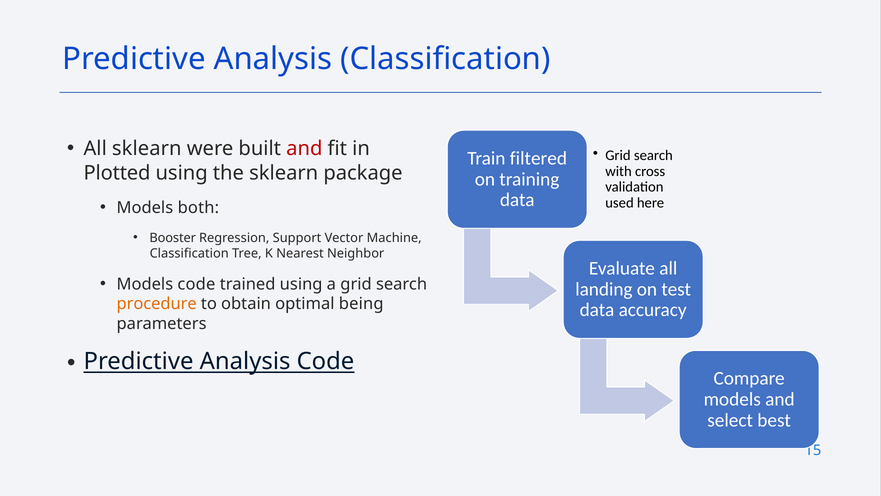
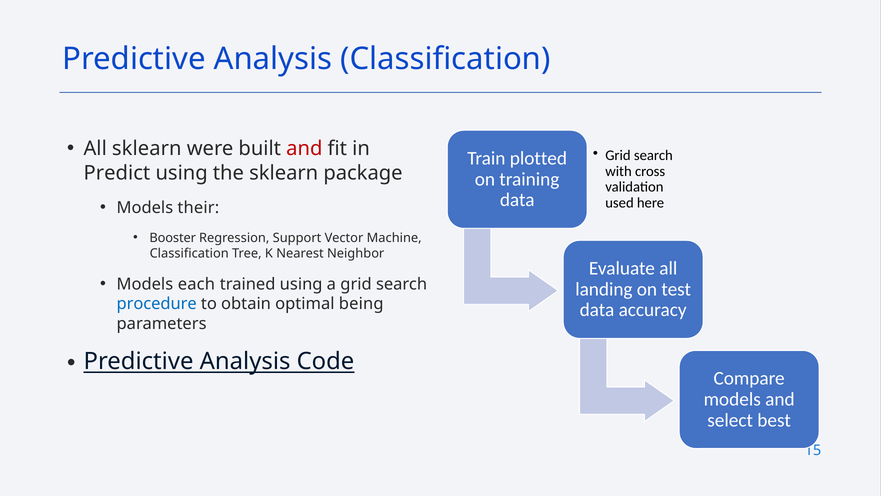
filtered: filtered -> plotted
Plotted: Plotted -> Predict
both: both -> their
Models code: code -> each
procedure colour: orange -> blue
